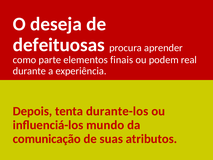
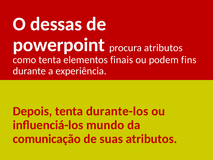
deseja: deseja -> dessas
defeituosas: defeituosas -> powerpoint
procura aprender: aprender -> atributos
como parte: parte -> tenta
real: real -> fins
